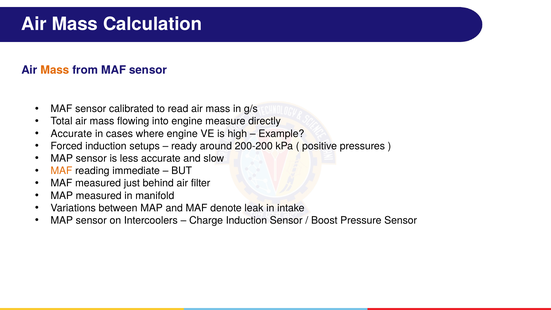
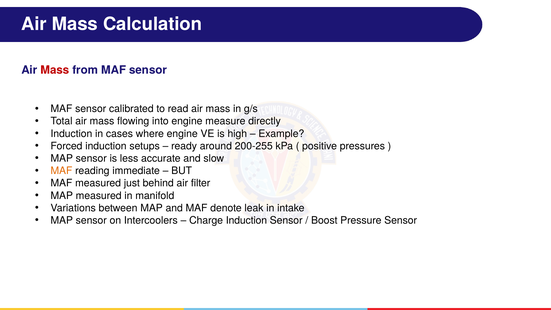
Mass at (55, 70) colour: orange -> red
Accurate at (71, 134): Accurate -> Induction
200-200: 200-200 -> 200-255
